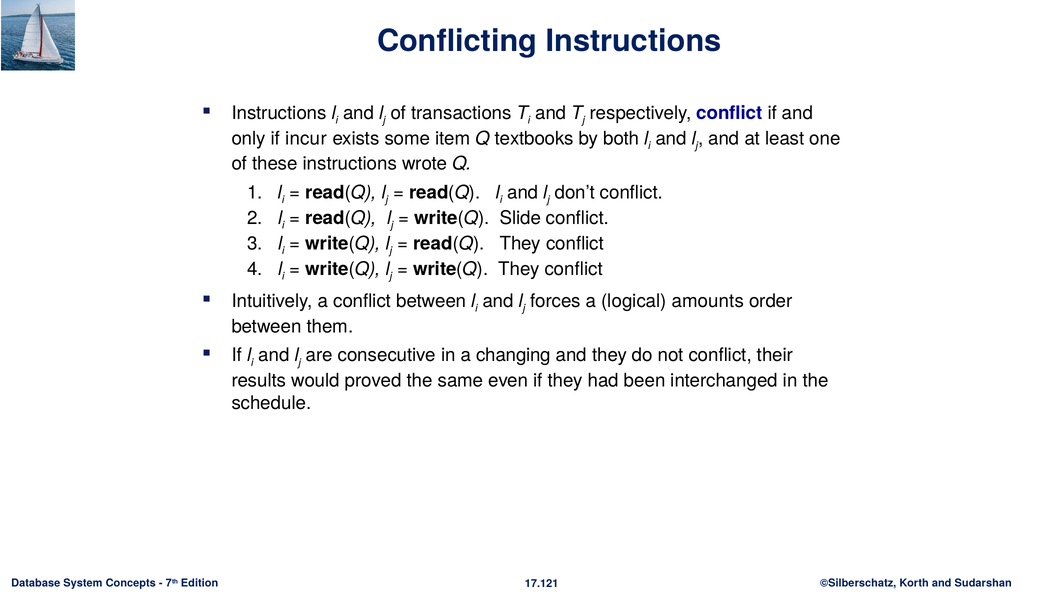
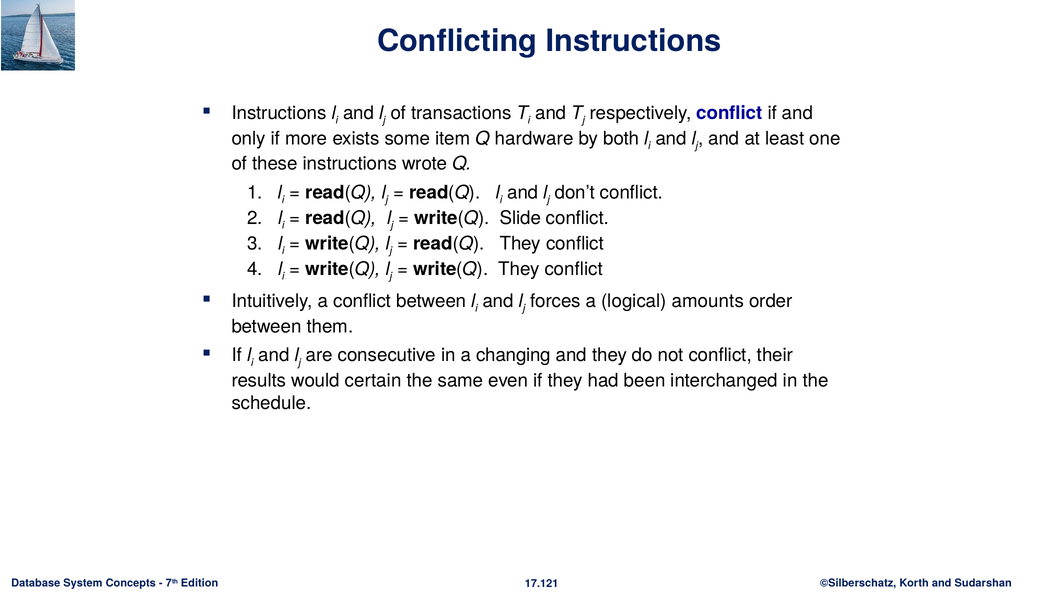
incur: incur -> more
textbooks: textbooks -> hardware
proved: proved -> certain
